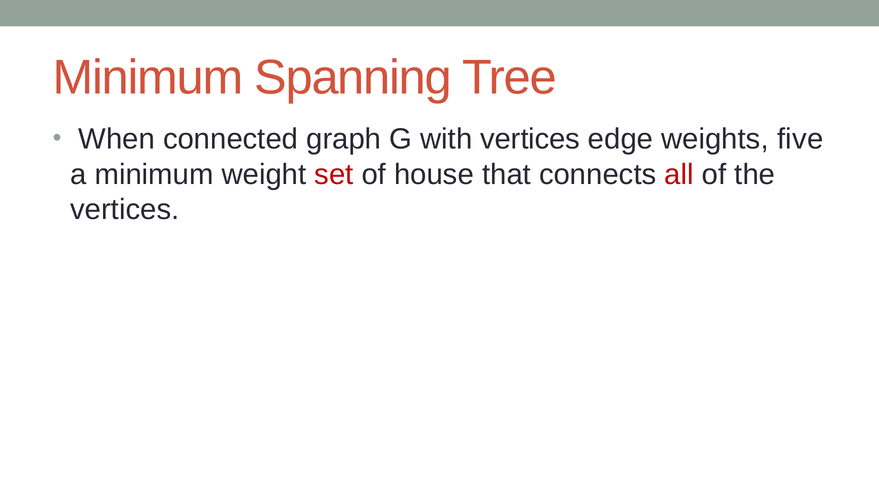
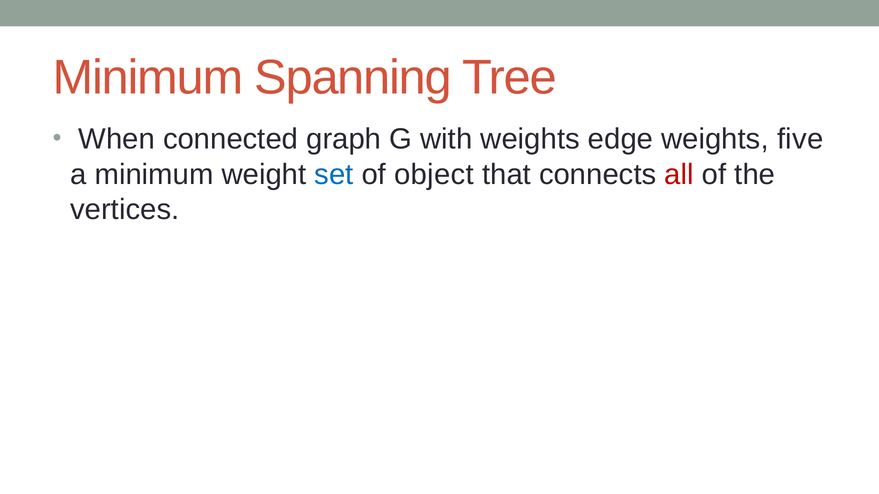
with vertices: vertices -> weights
set colour: red -> blue
house: house -> object
